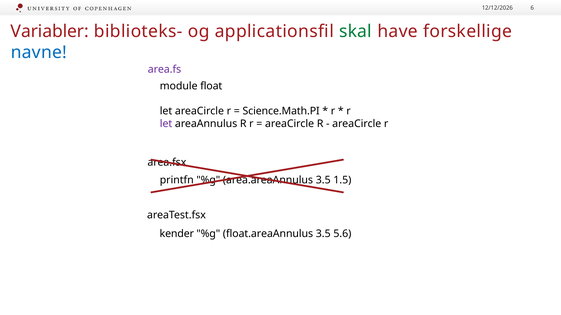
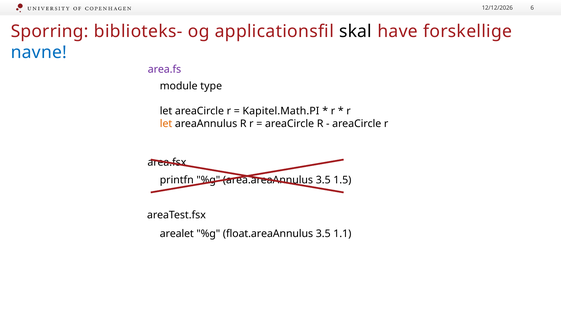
Variabler: Variabler -> Sporring
skal colour: green -> black
float: float -> type
Science.Math.PI: Science.Math.PI -> Kapitel.Math.PI
let at (166, 124) colour: purple -> orange
kender: kender -> arealet
5.6: 5.6 -> 1.1
